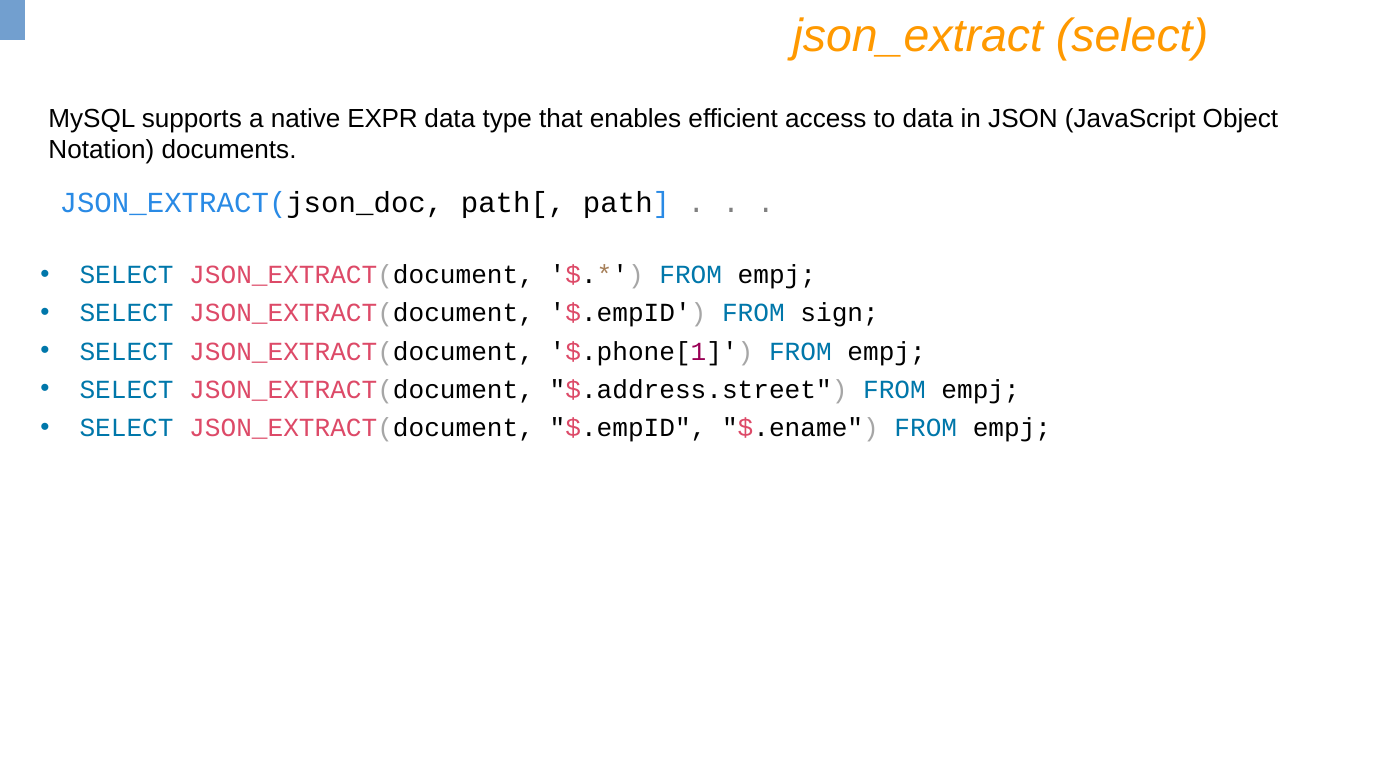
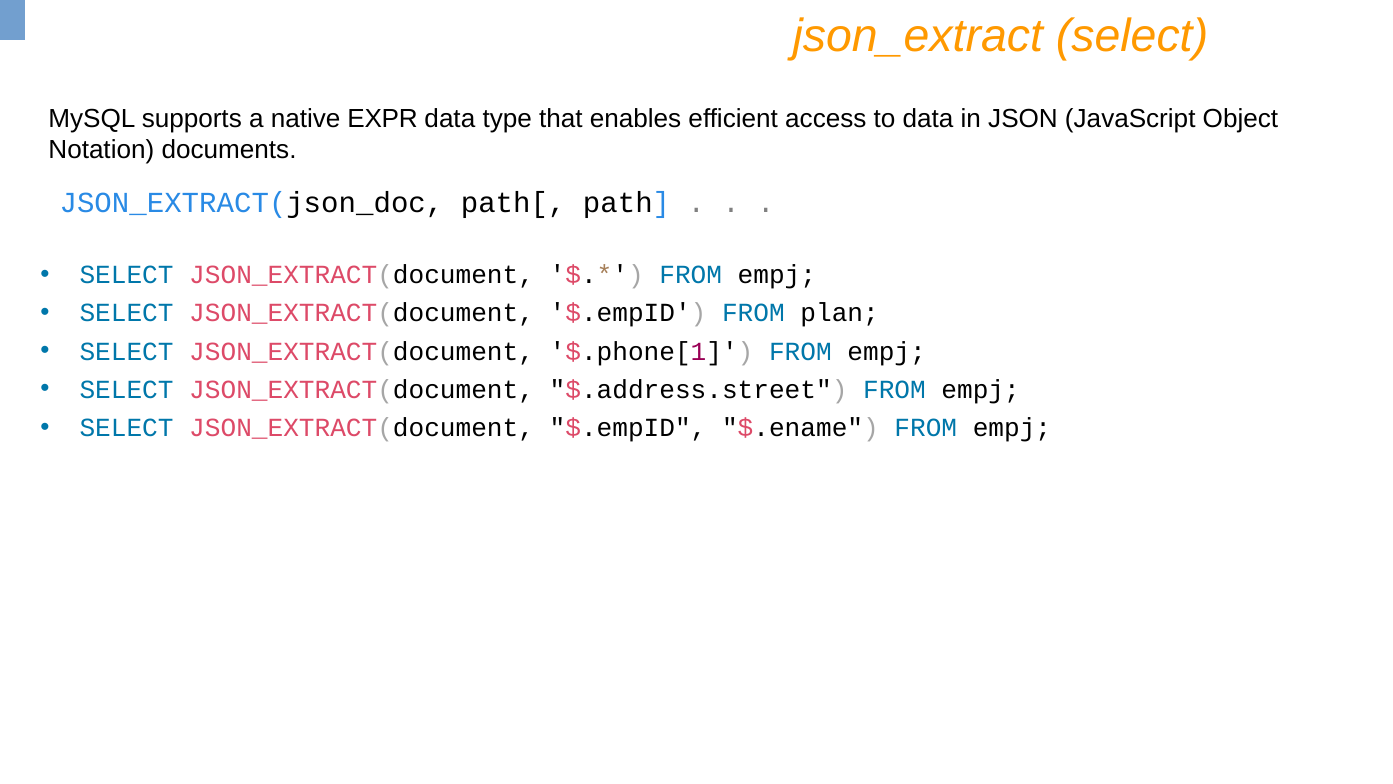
sign: sign -> plan
